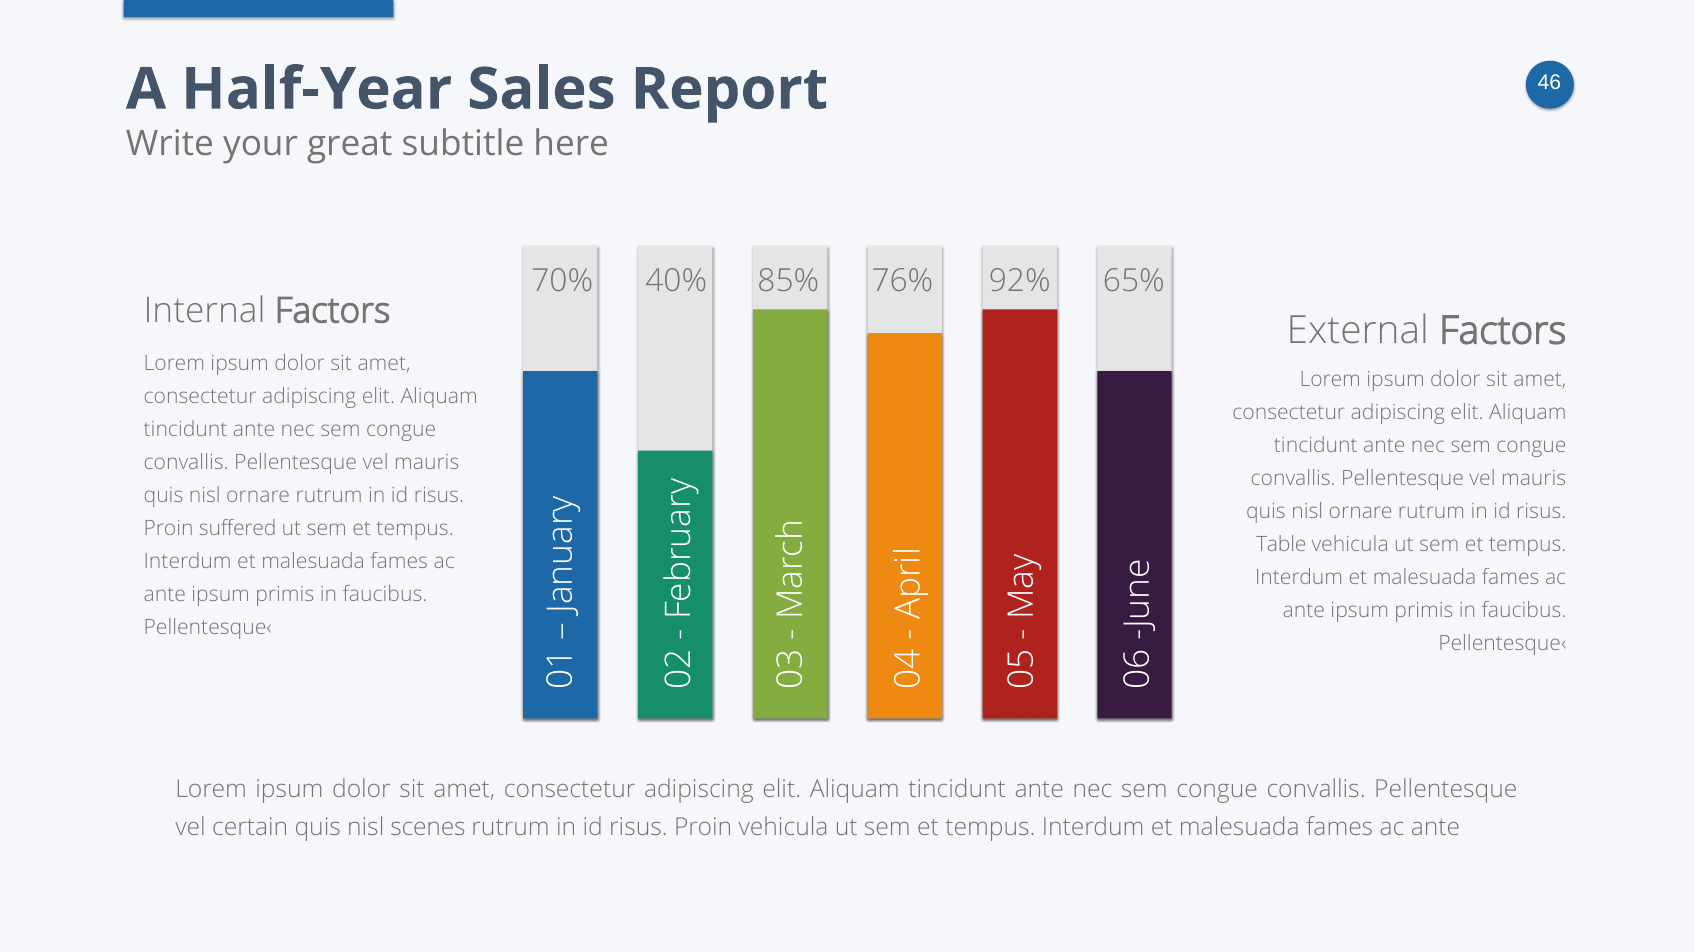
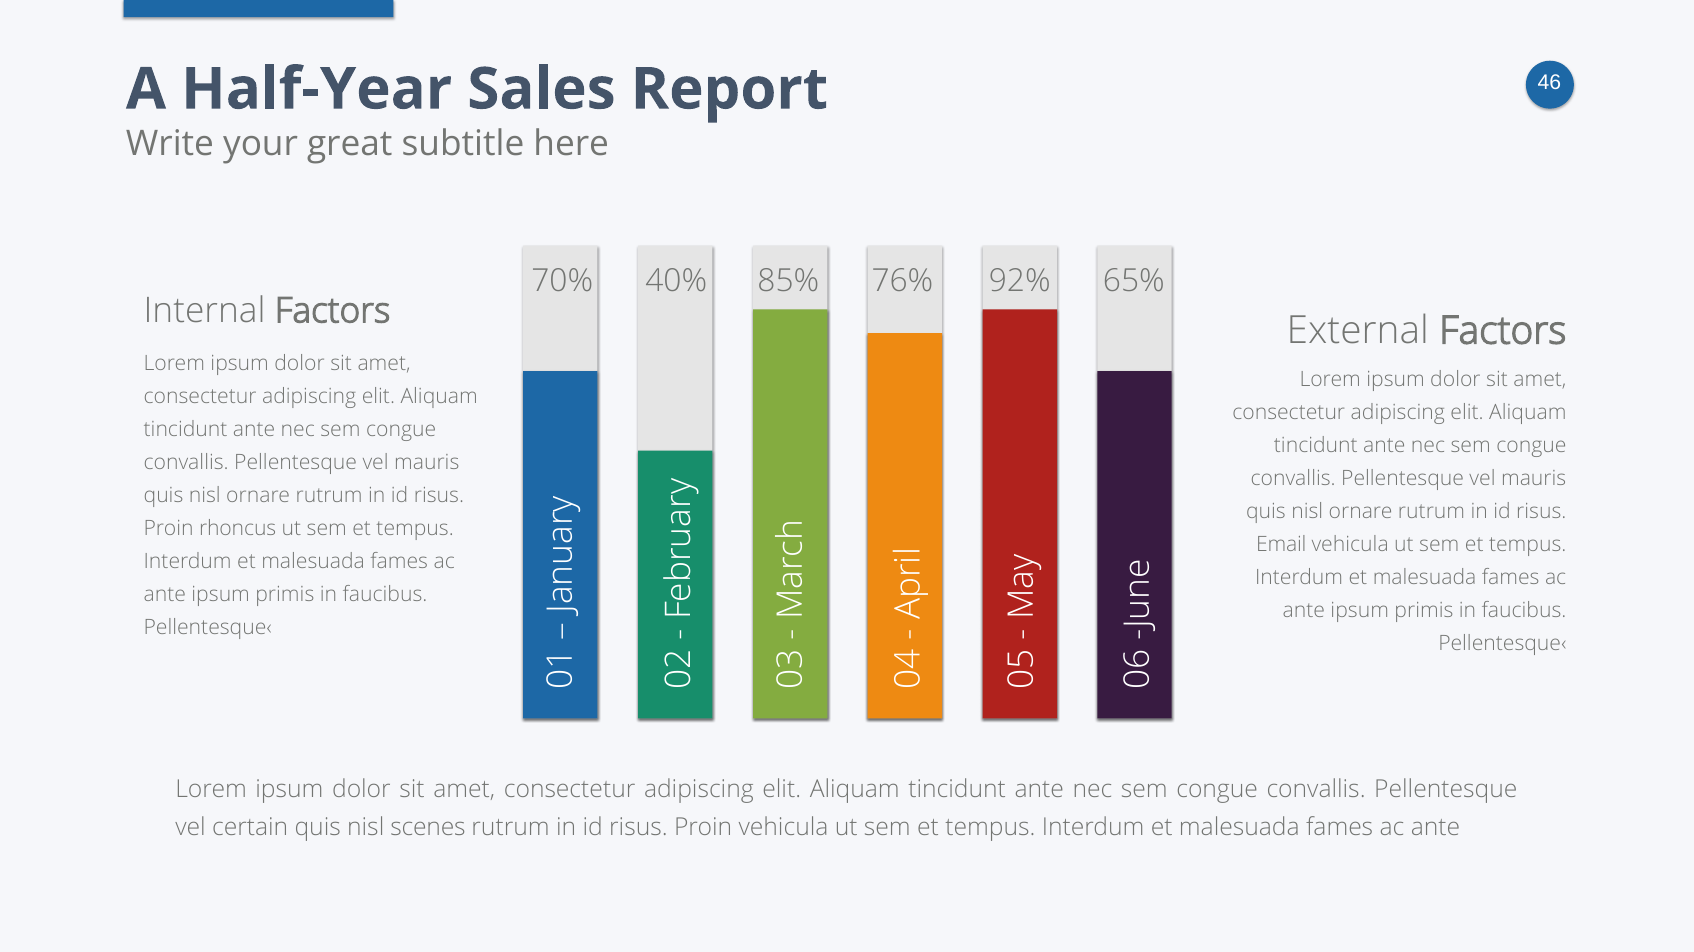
suffered: suffered -> rhoncus
Table: Table -> Email
